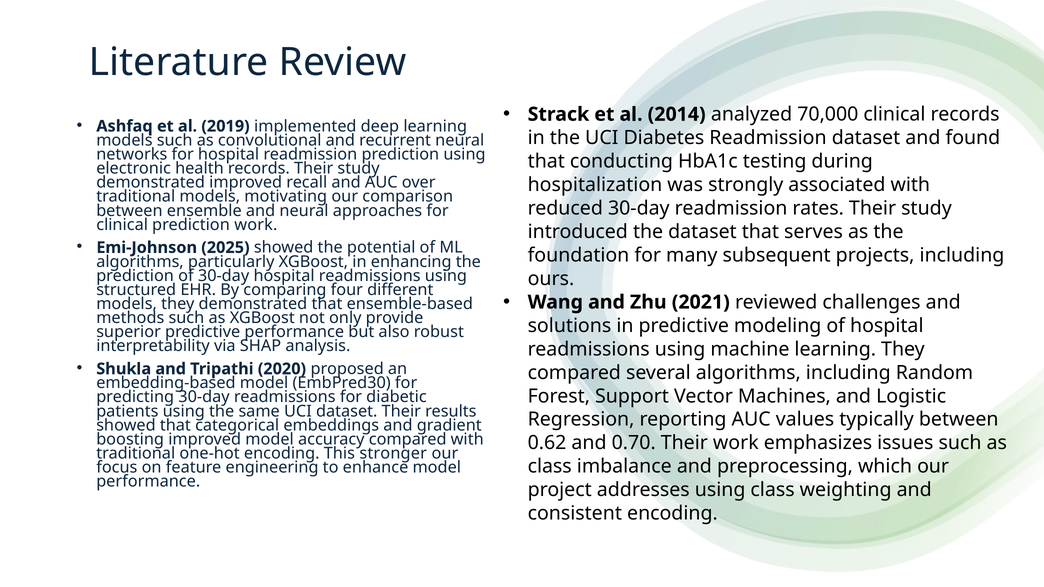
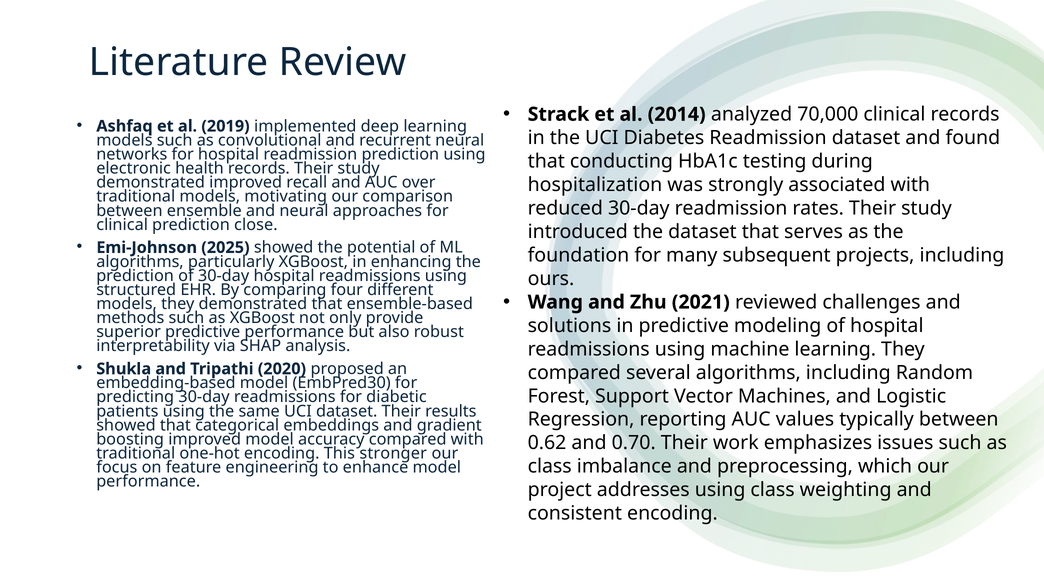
prediction work: work -> close
